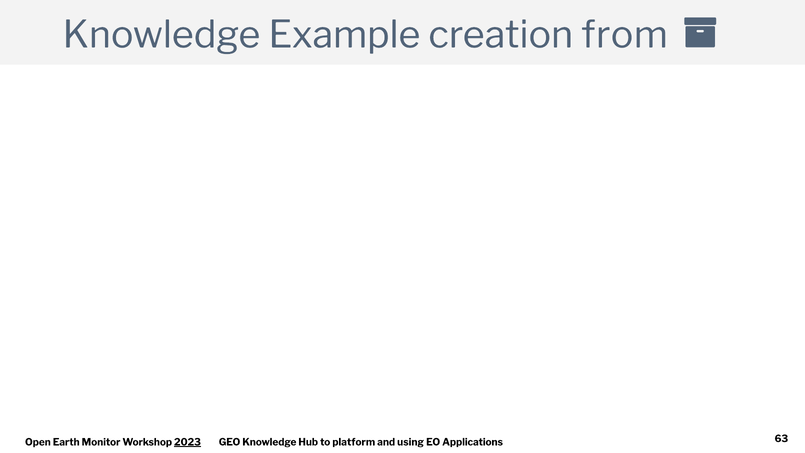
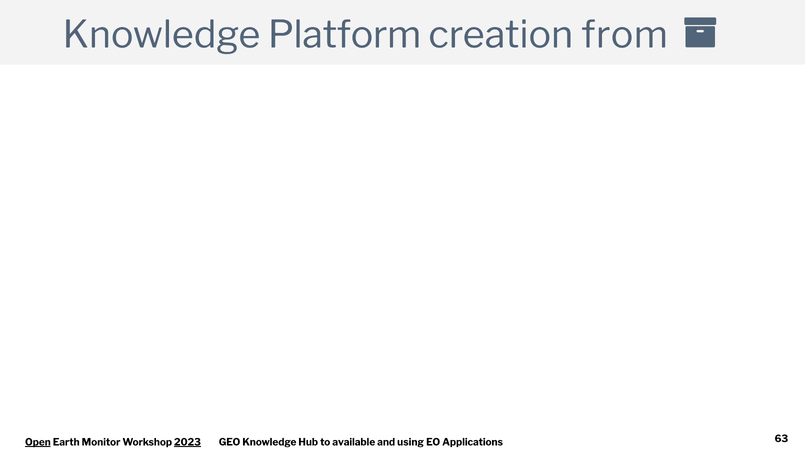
Example: Example -> Platform
Open underline: none -> present
platform: platform -> available
